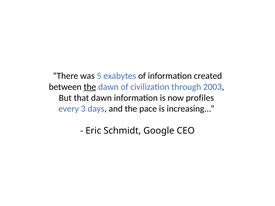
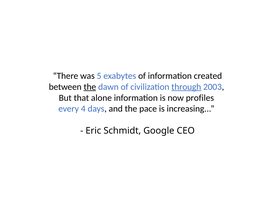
through underline: none -> present
that dawn: dawn -> alone
3: 3 -> 4
